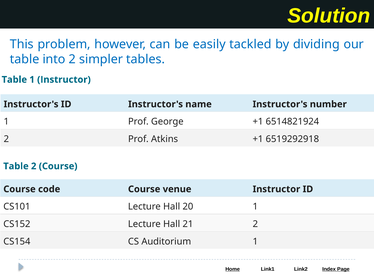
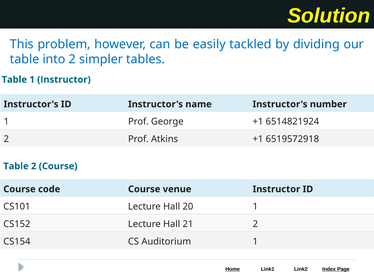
6519292918: 6519292918 -> 6519572918
